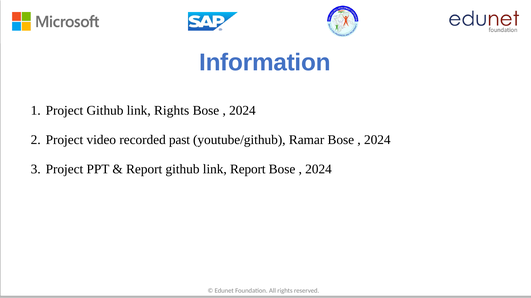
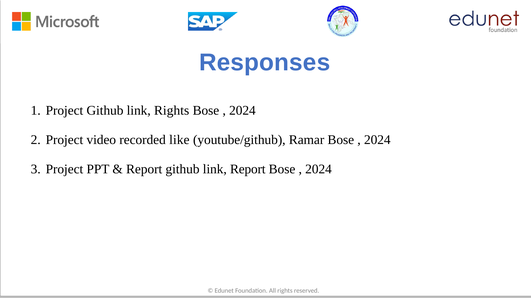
Information: Information -> Responses
past: past -> like
